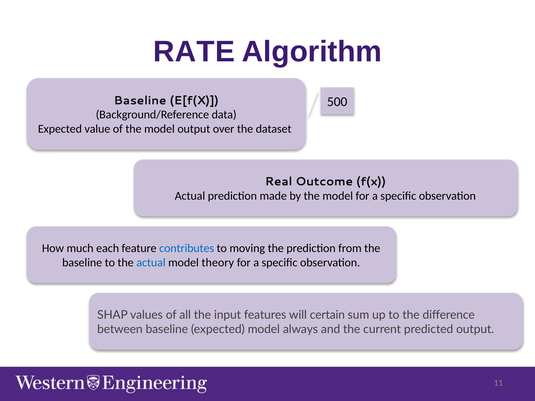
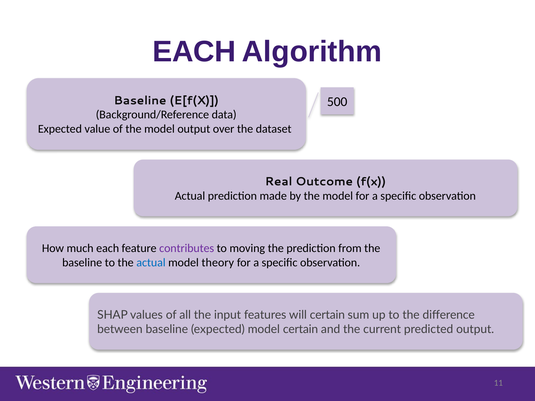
RATE at (194, 52): RATE -> EACH
contributes colour: blue -> purple
model always: always -> certain
